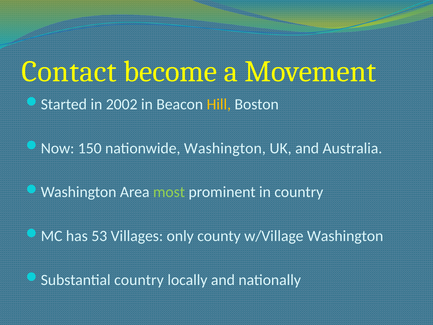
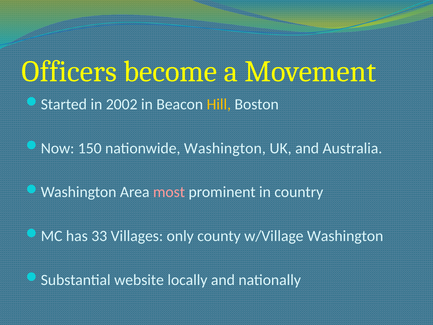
Contact: Contact -> Officers
most colour: light green -> pink
53: 53 -> 33
Substantial country: country -> website
